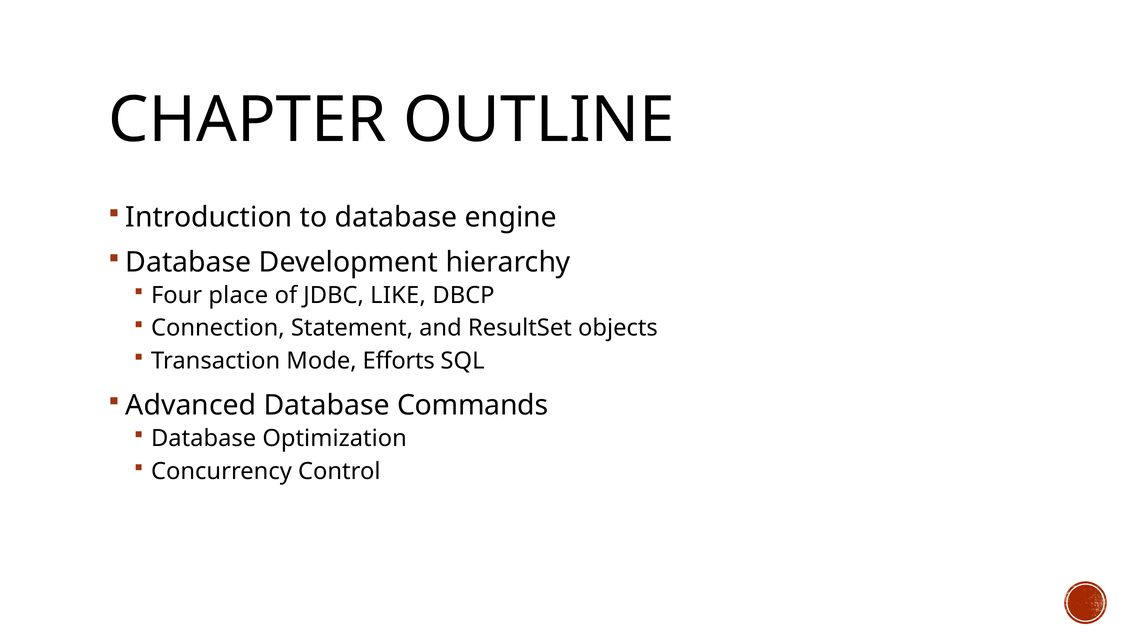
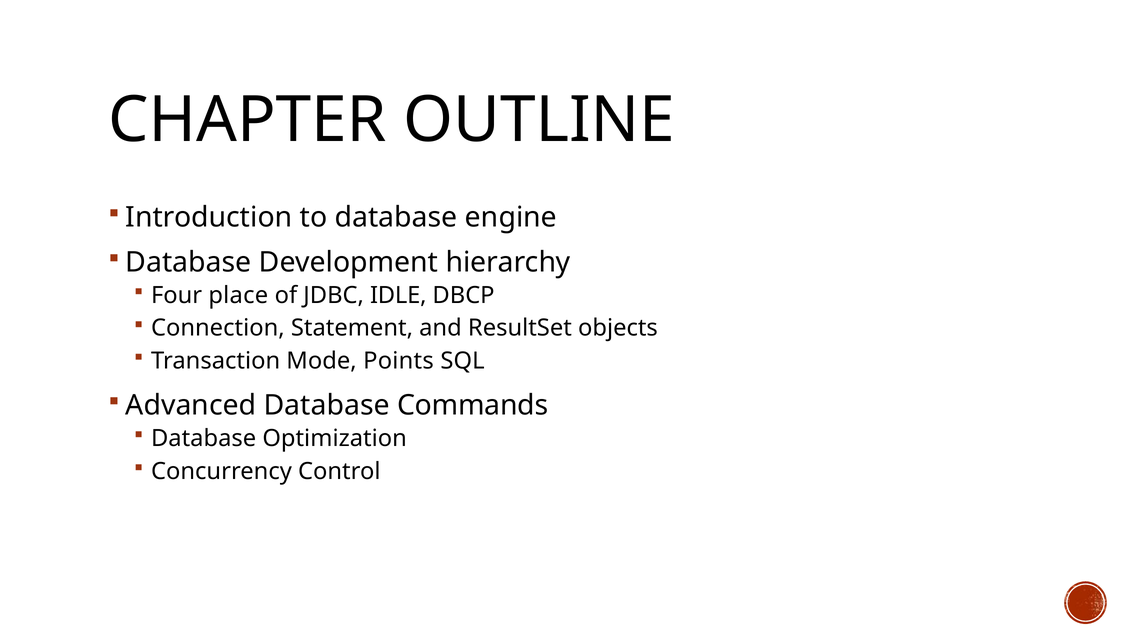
LIKE: LIKE -> IDLE
Efforts: Efforts -> Points
